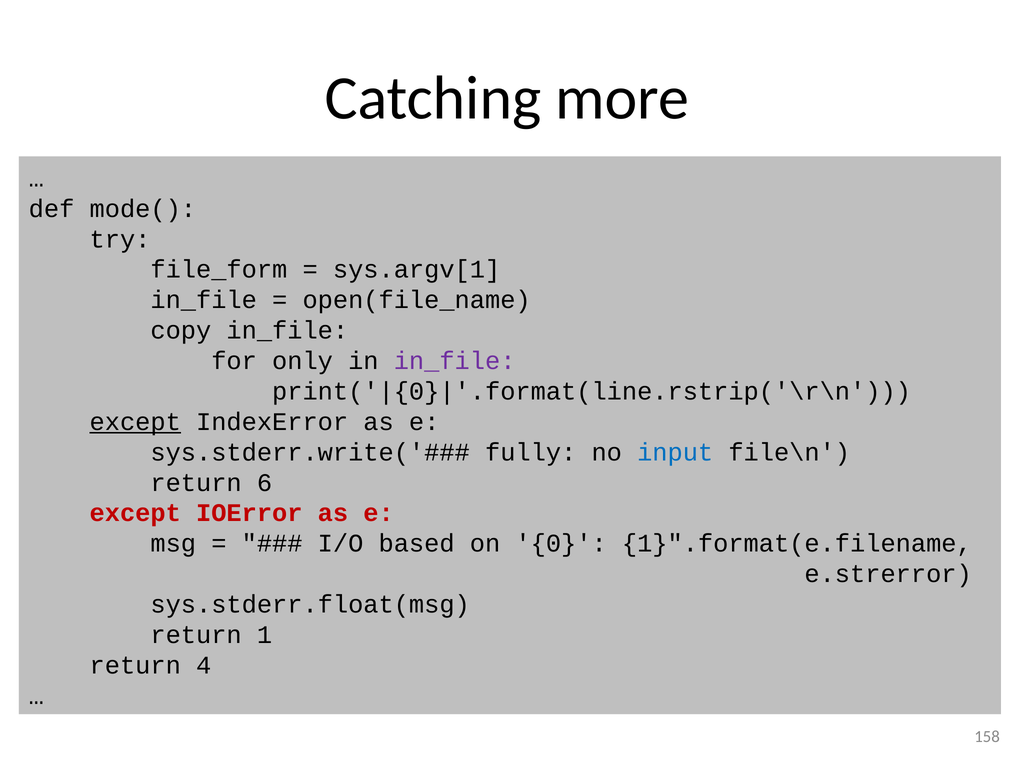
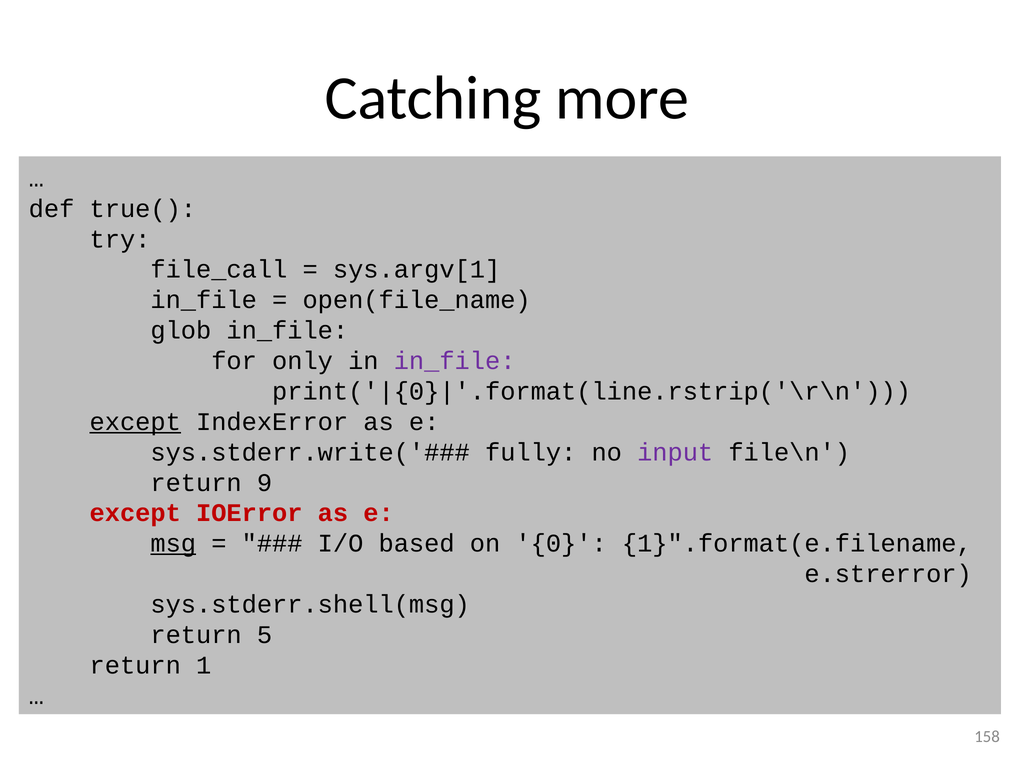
mode(: mode( -> true(
file_form: file_form -> file_call
copy: copy -> glob
input colour: blue -> purple
6: 6 -> 9
msg underline: none -> present
sys.stderr.float(msg: sys.stderr.float(msg -> sys.stderr.shell(msg
1: 1 -> 5
4: 4 -> 1
